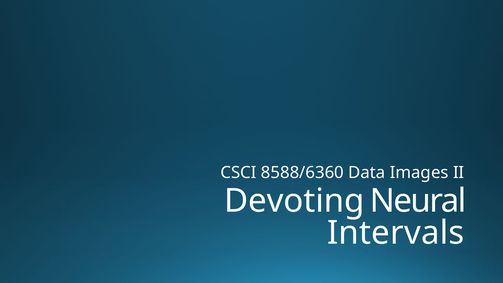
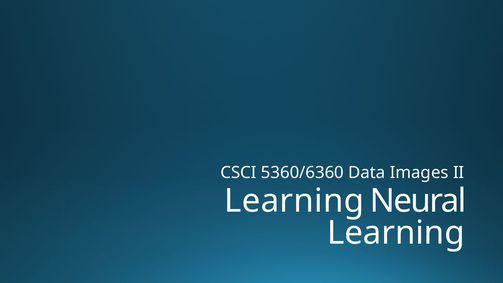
8588/6360: 8588/6360 -> 5360/6360
Devoting at (294, 201): Devoting -> Learning
Intervals at (396, 233): Intervals -> Learning
